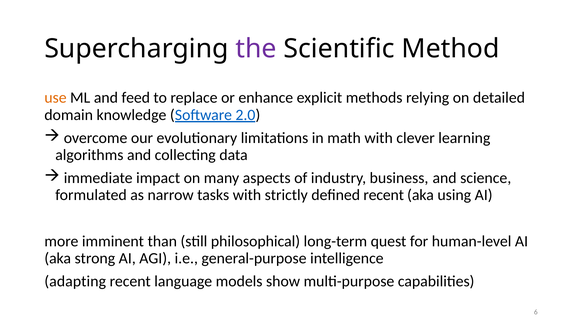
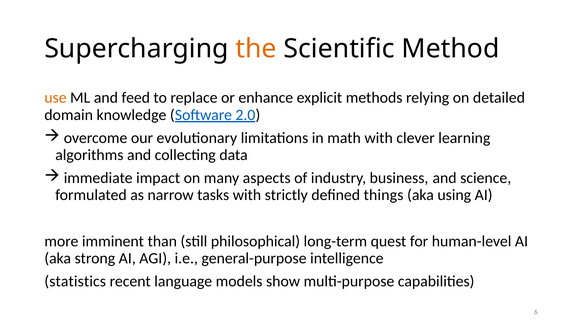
the colour: purple -> orange
defined recent: recent -> things
adapting: adapting -> statistics
